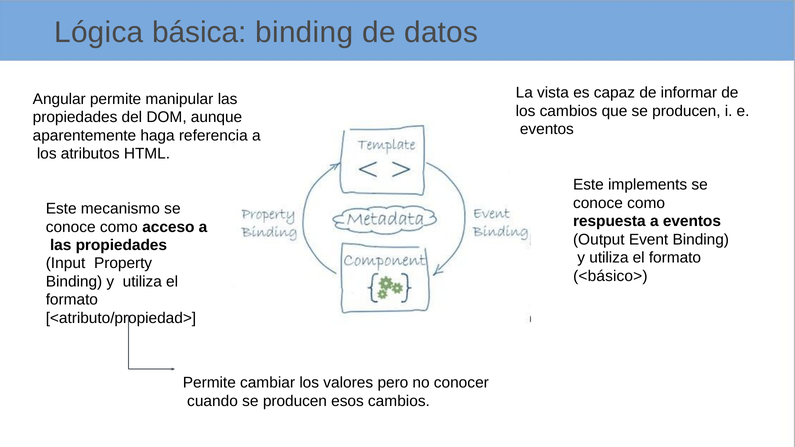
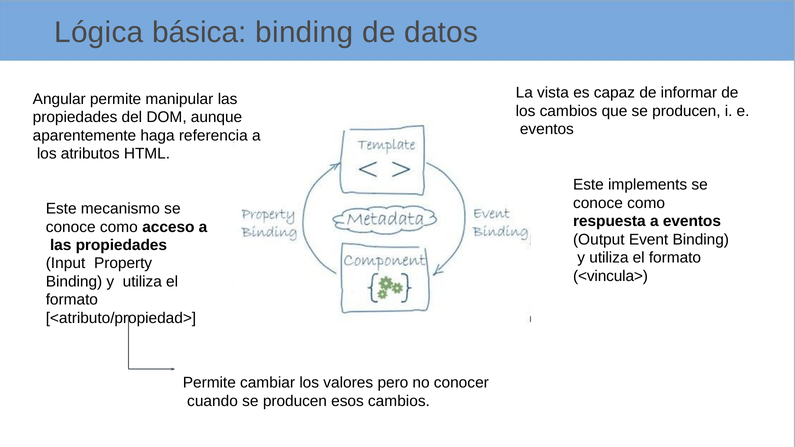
<básico>: <básico> -> <vincula>
